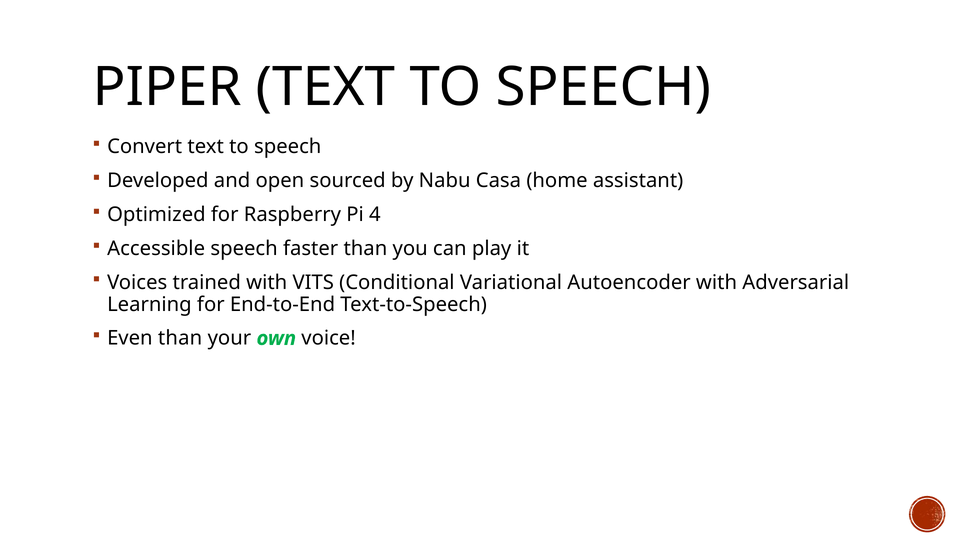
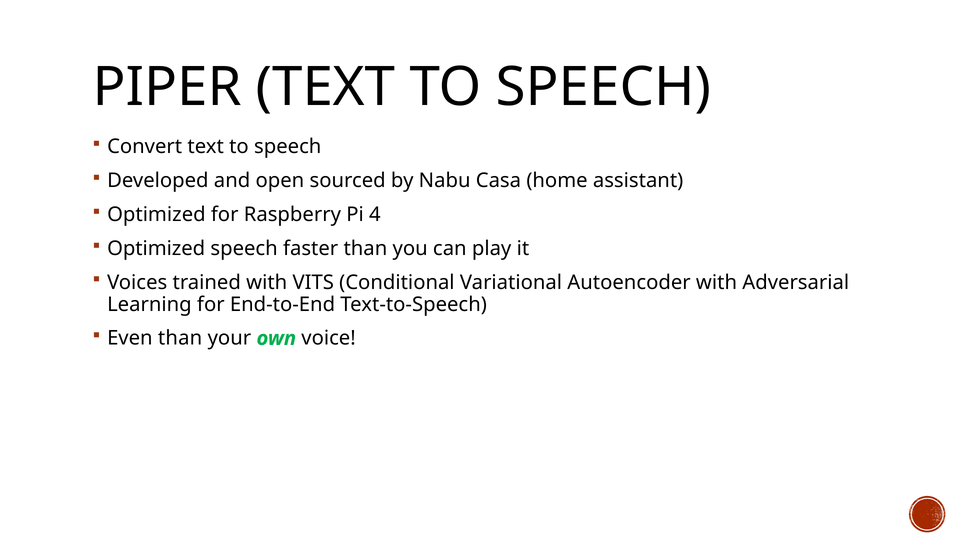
Accessible at (156, 249): Accessible -> Optimized
